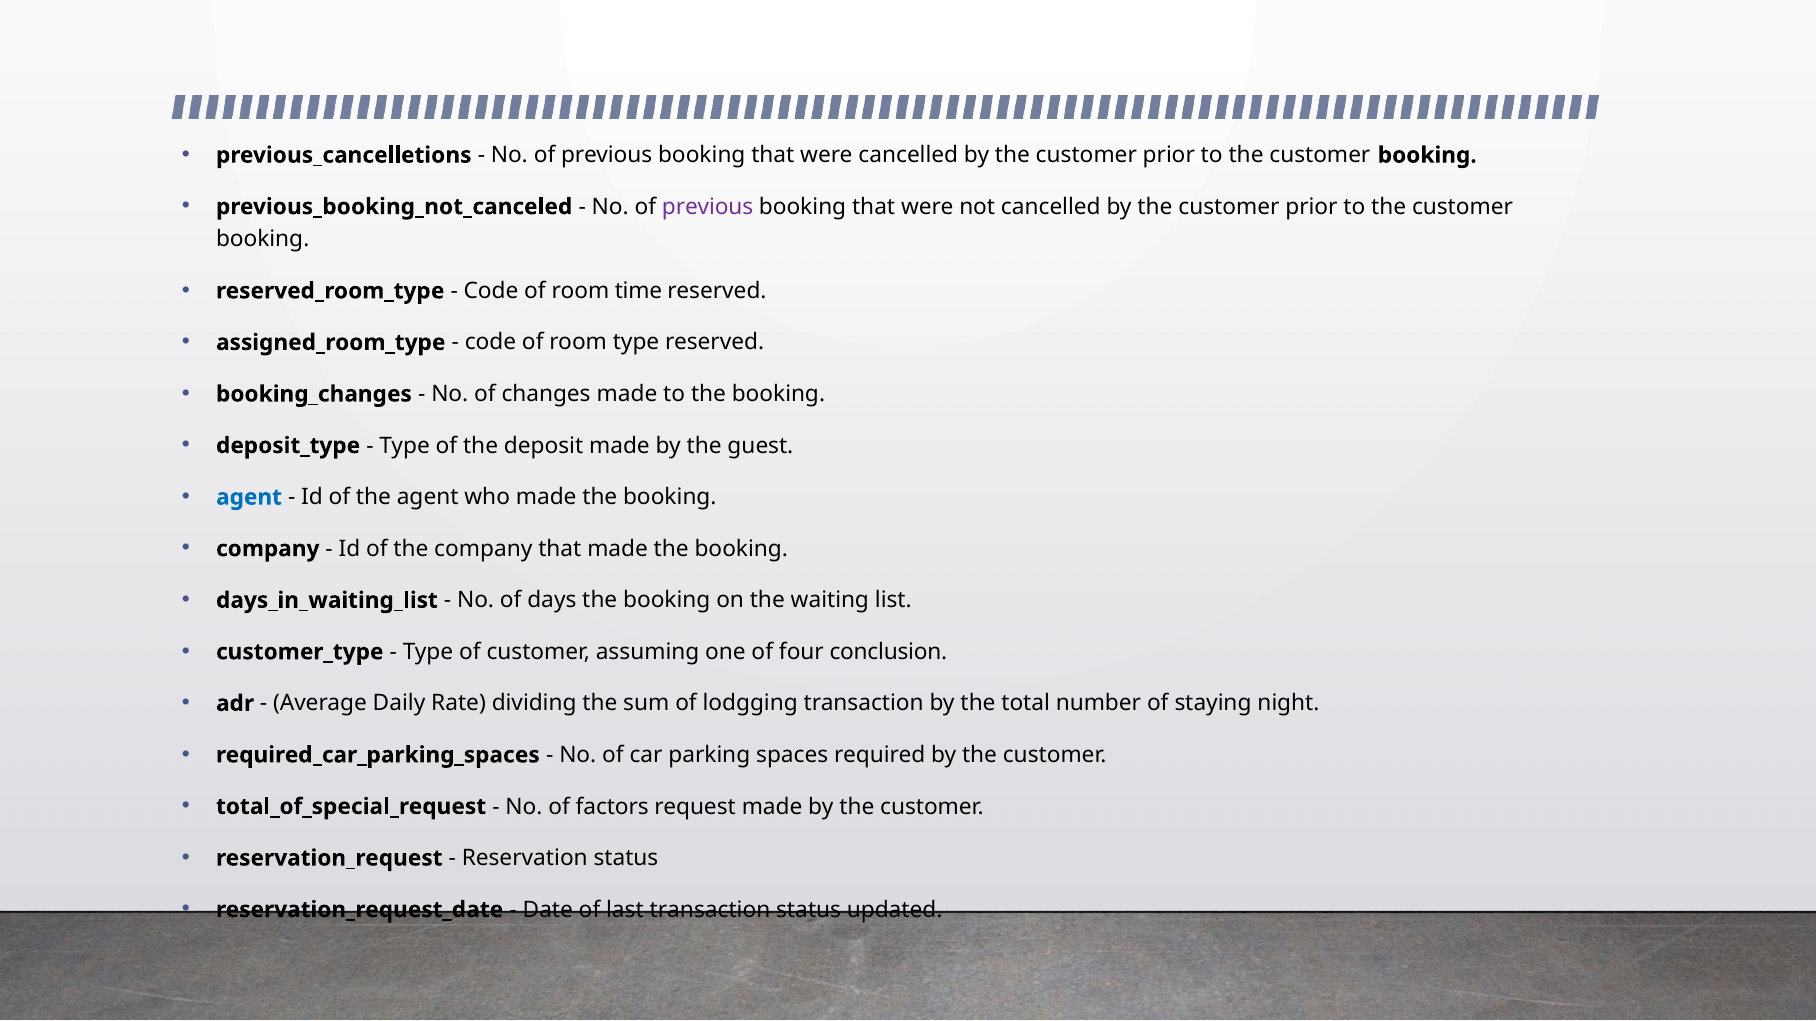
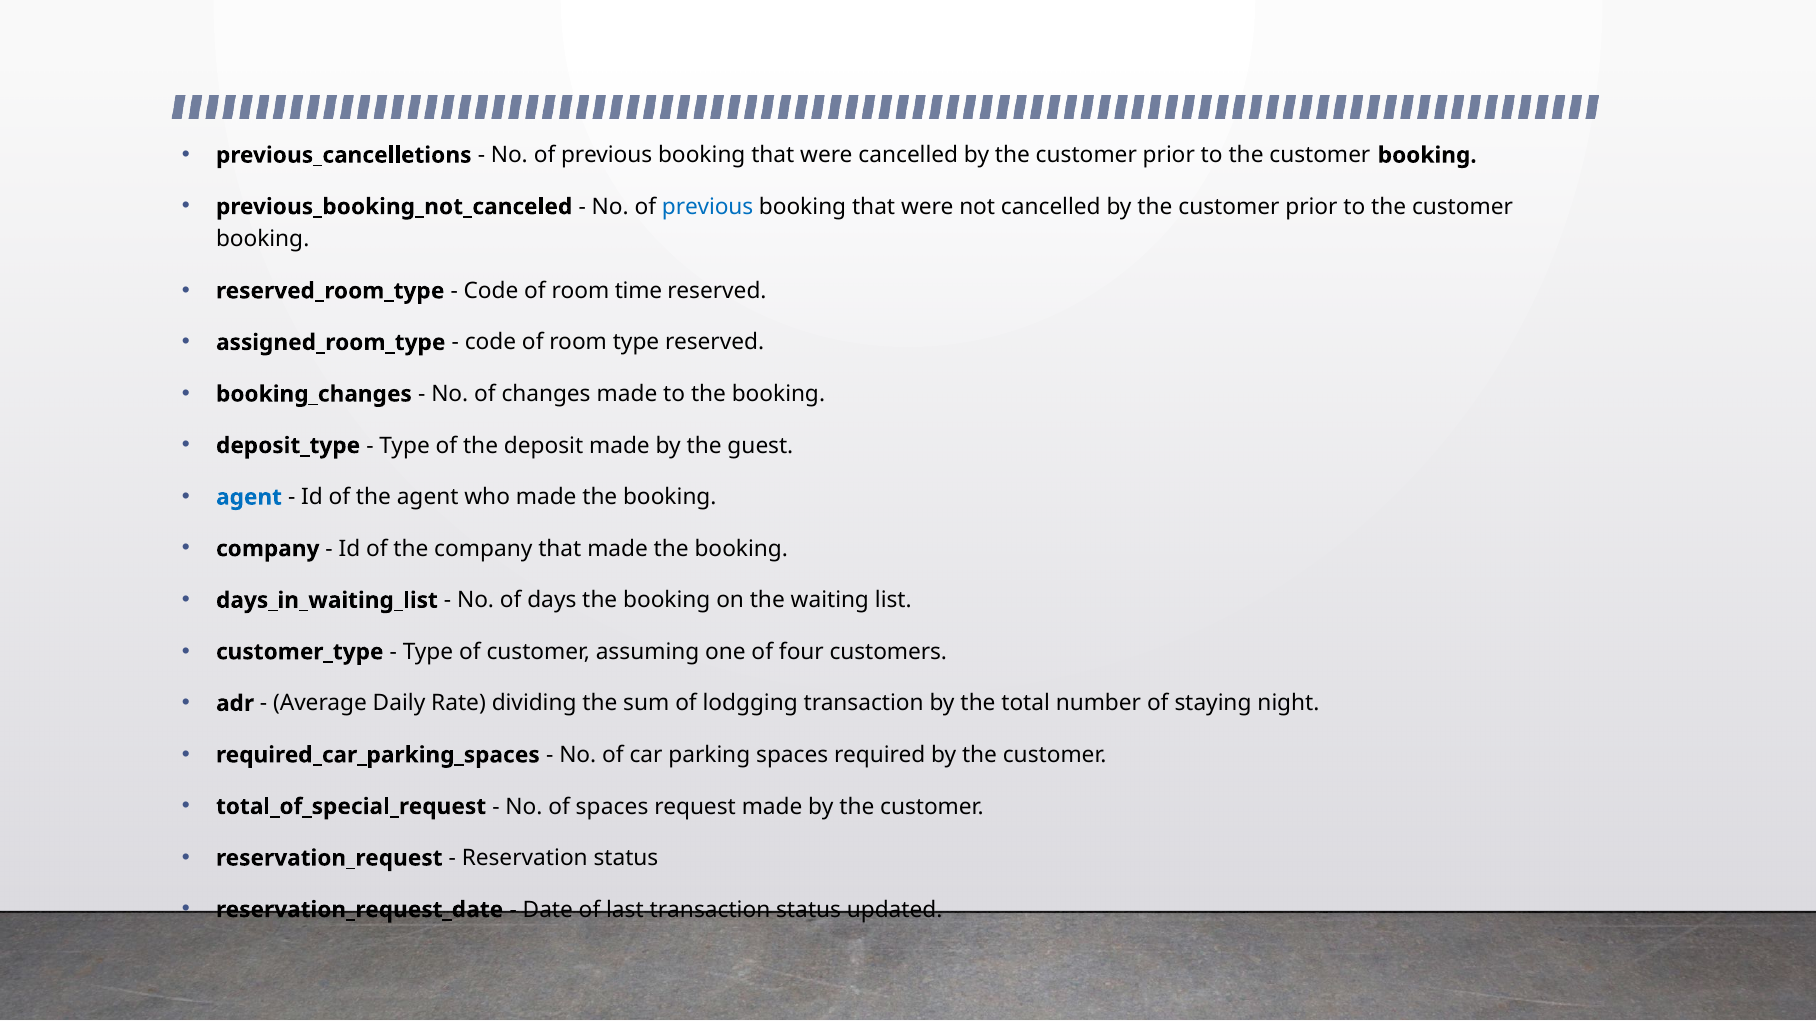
previous at (708, 207) colour: purple -> blue
conclusion: conclusion -> customers
of factors: factors -> spaces
